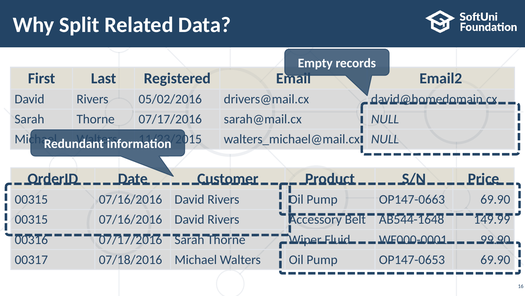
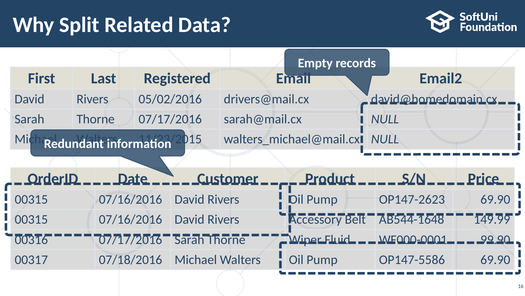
OP147-0663: OP147-0663 -> OP147-2623
OP147-0653: OP147-0653 -> OP147-5586
